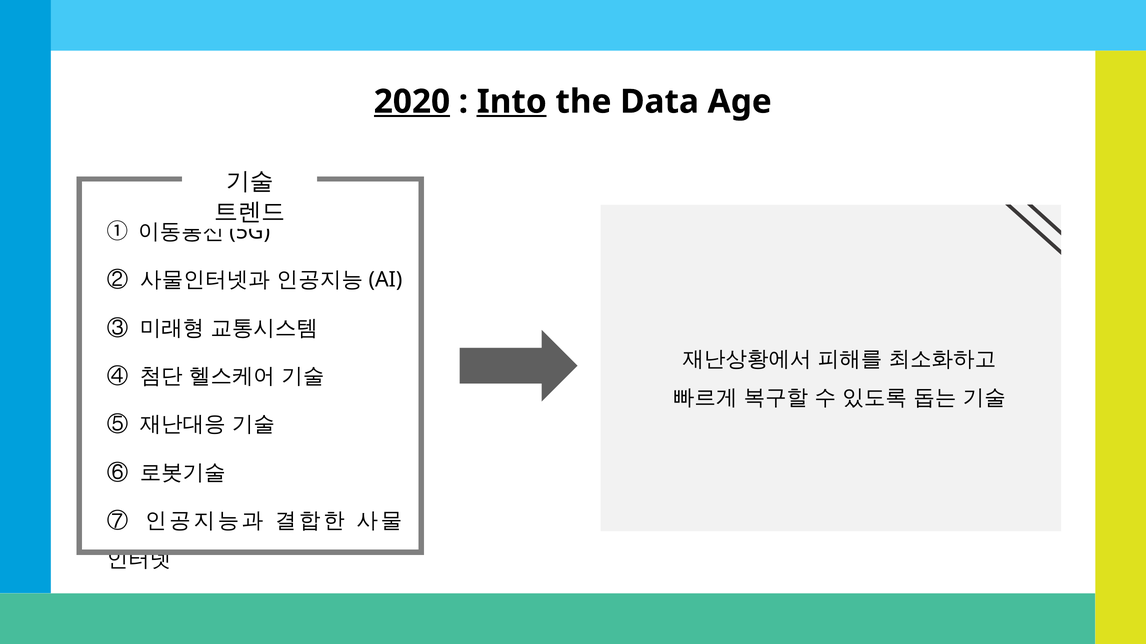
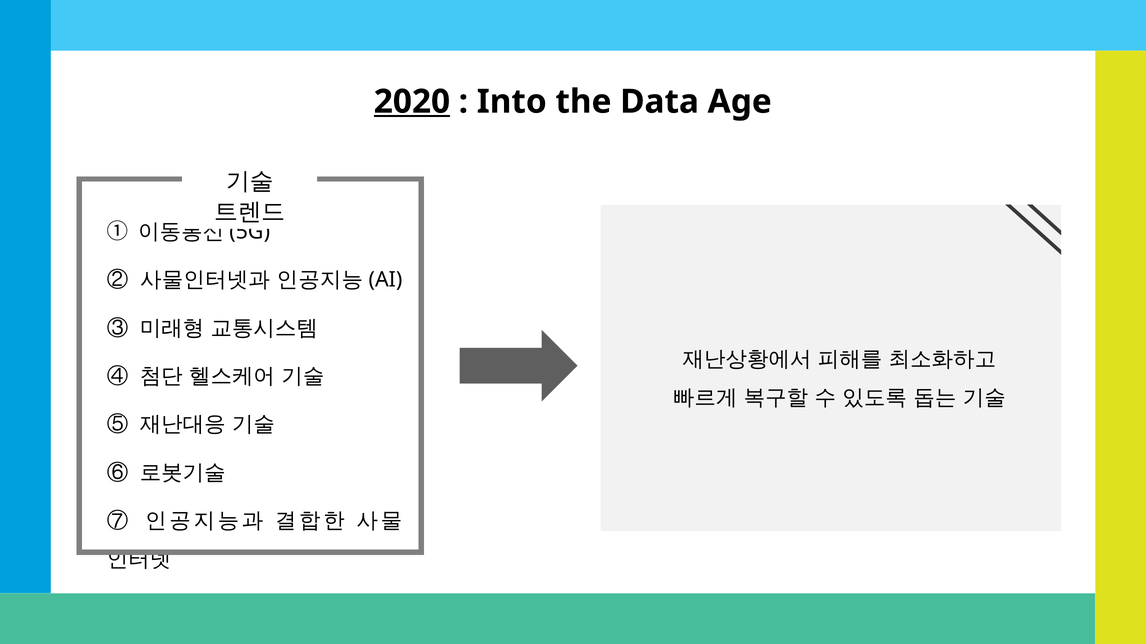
Into underline: present -> none
